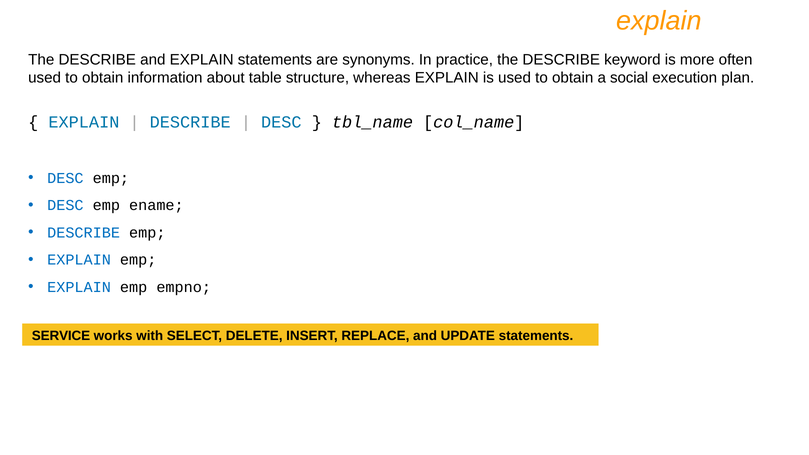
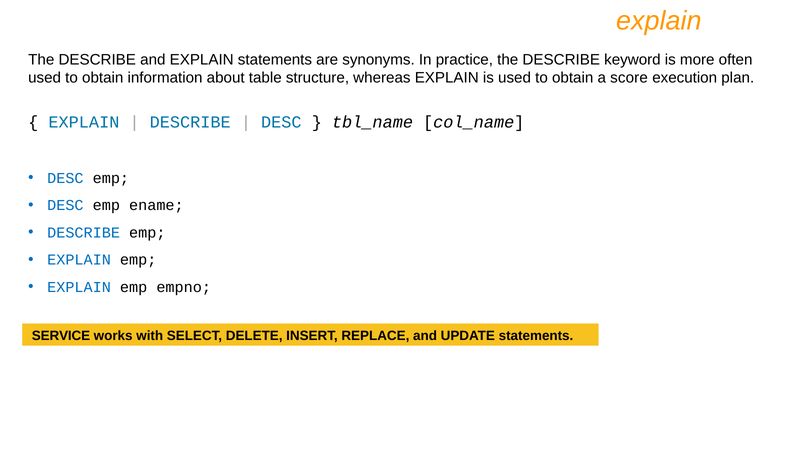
social: social -> score
